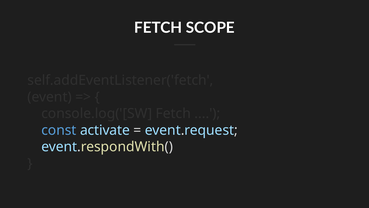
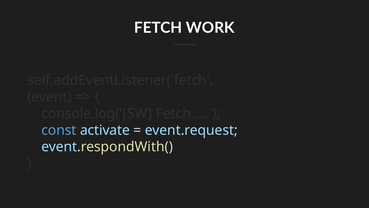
SCOPE: SCOPE -> WORK
